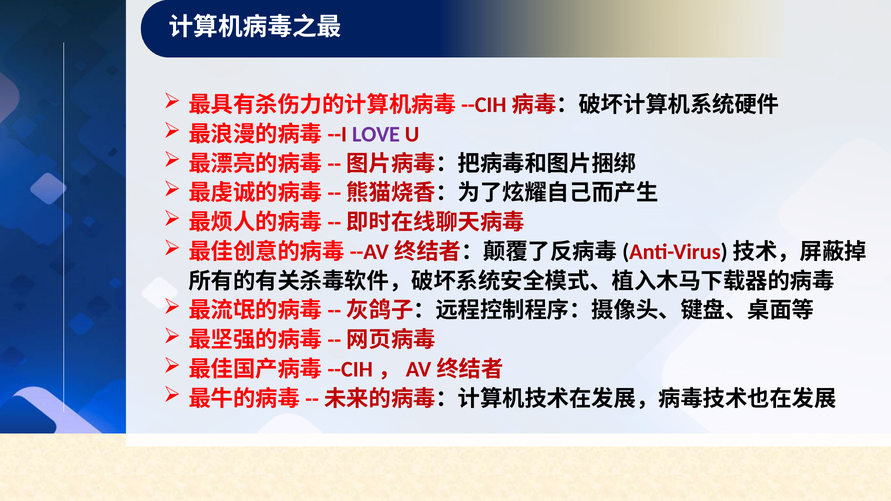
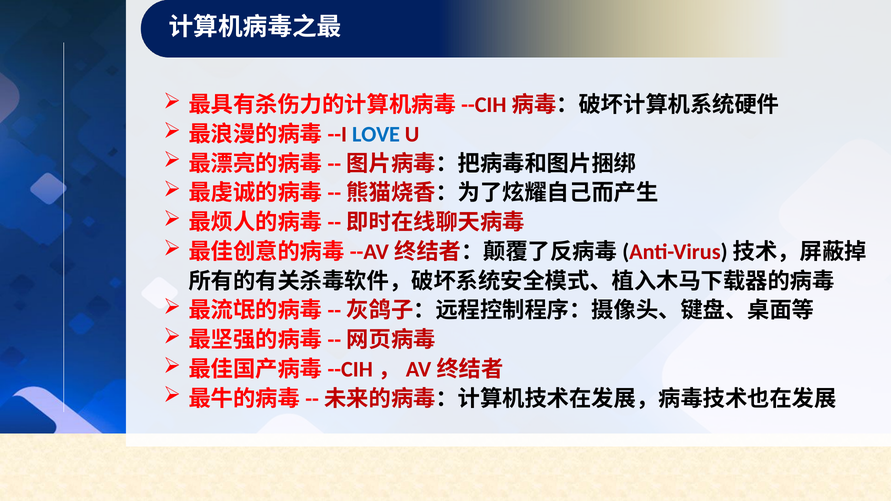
LOVE colour: purple -> blue
